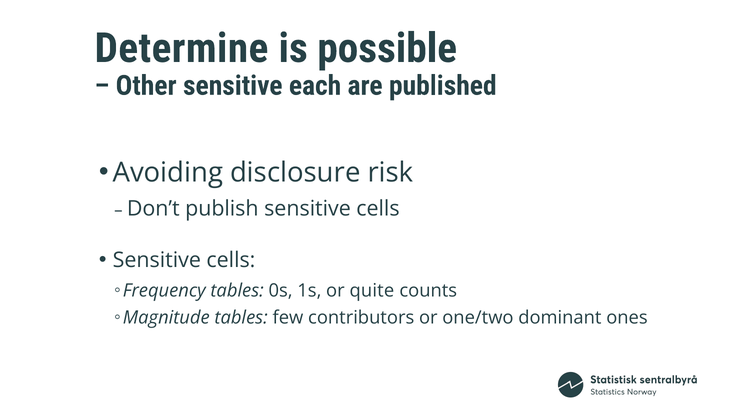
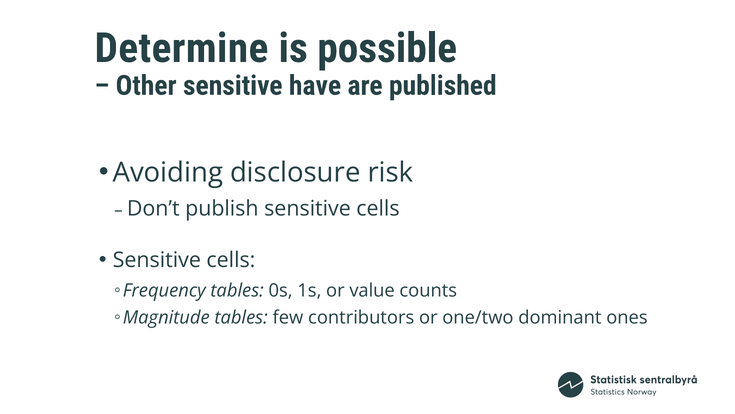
each: each -> have
quite: quite -> value
